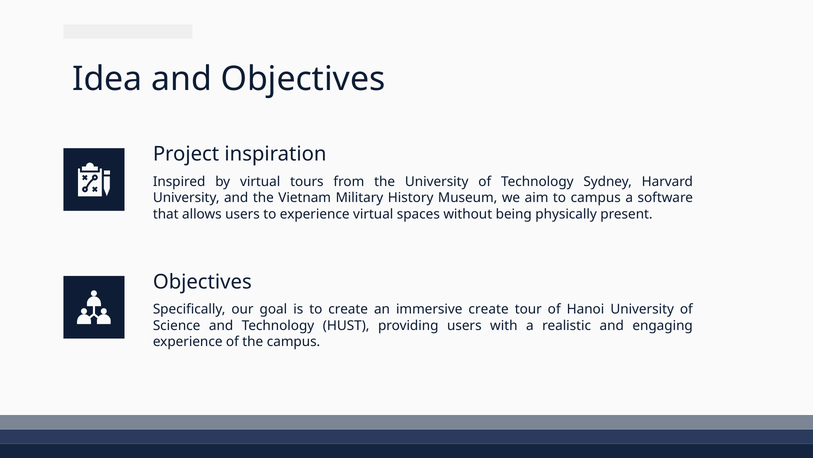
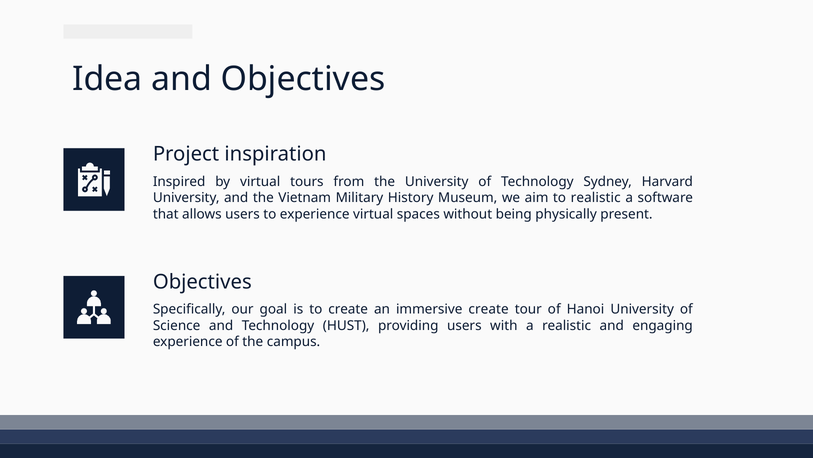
to campus: campus -> realistic
